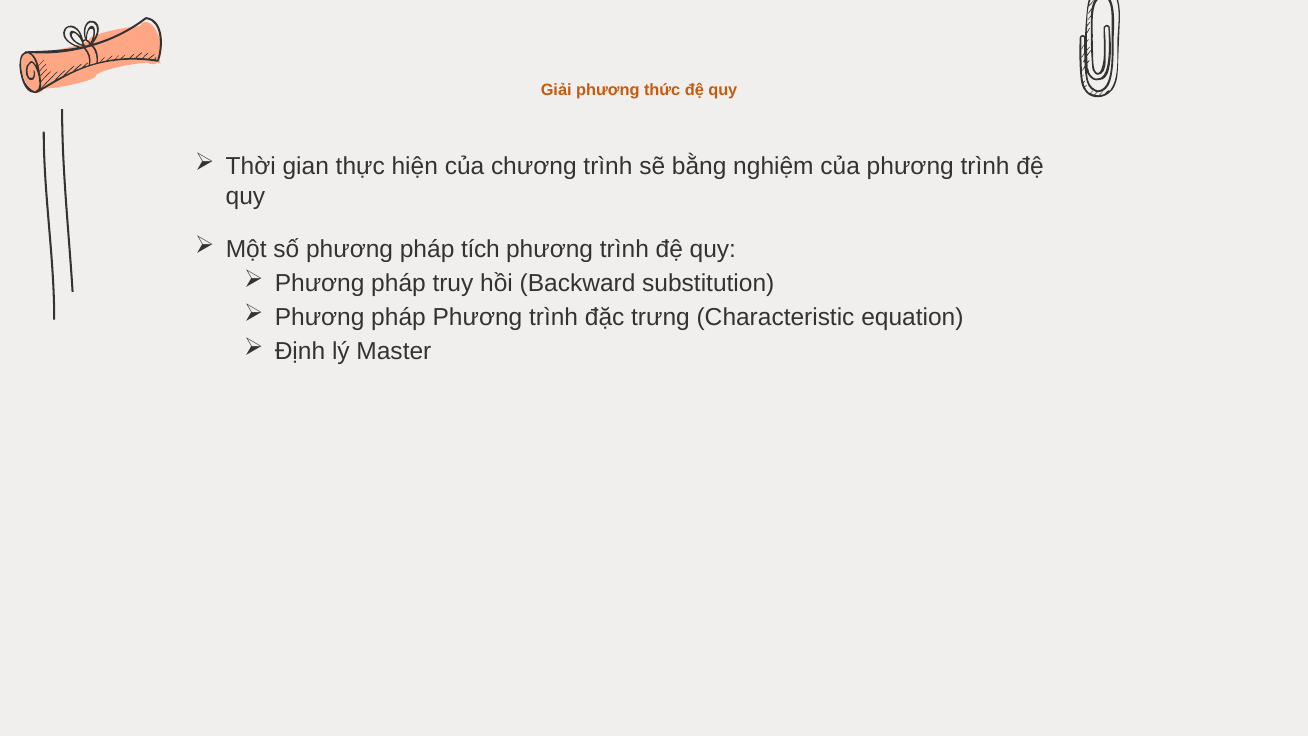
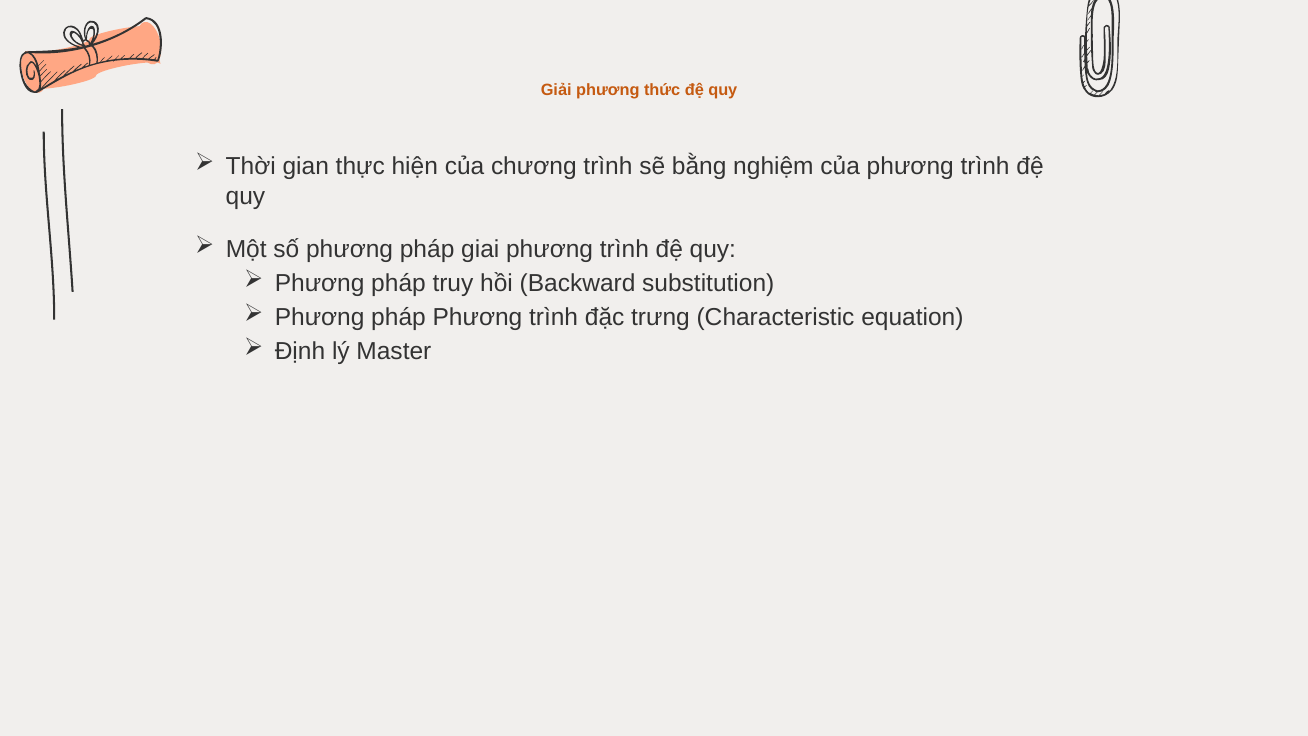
tích: tích -> giai
